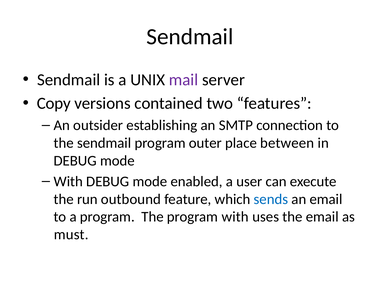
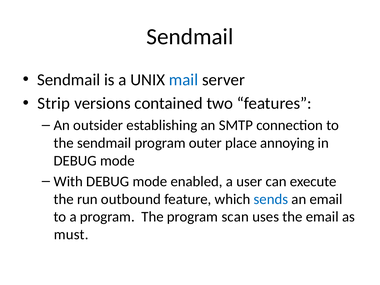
mail colour: purple -> blue
Copy: Copy -> Strip
between: between -> annoying
program with: with -> scan
